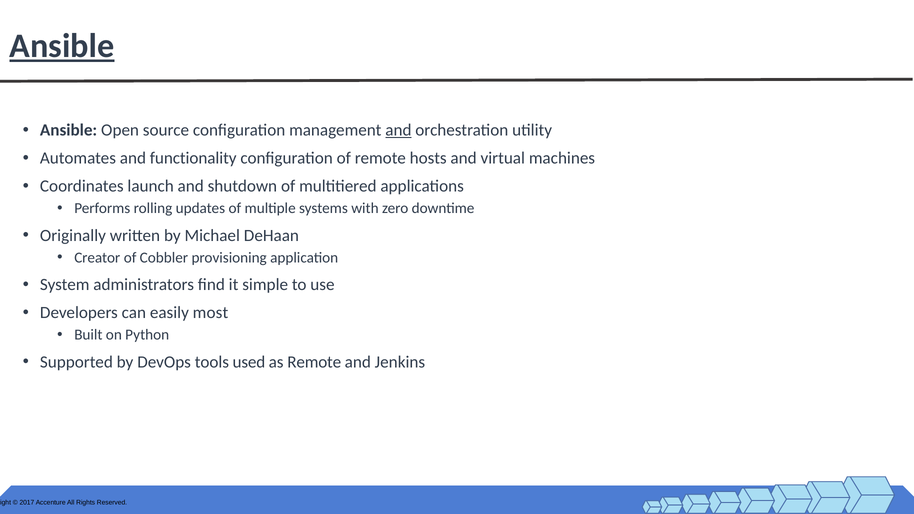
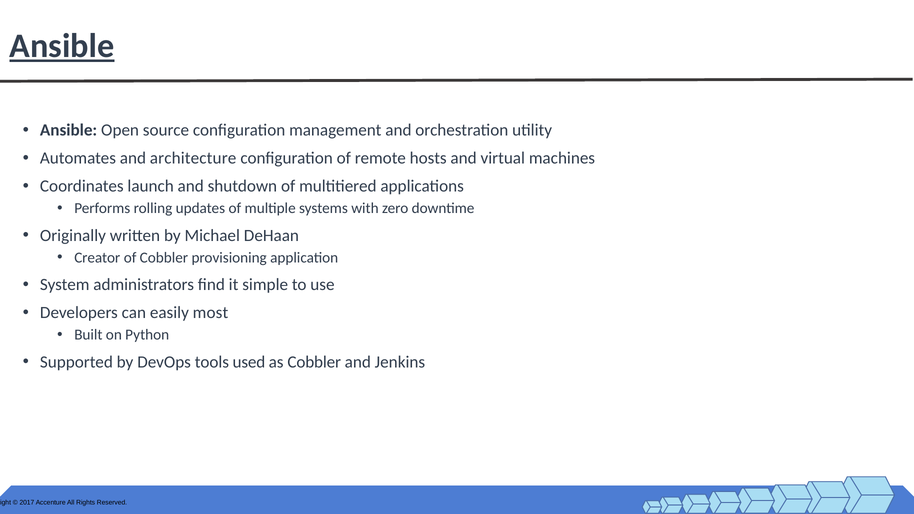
and at (398, 130) underline: present -> none
functionality: functionality -> architecture
as Remote: Remote -> Cobbler
